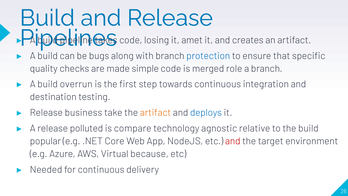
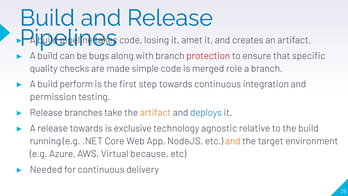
protection colour: blue -> red
overrun: overrun -> perform
destination: destination -> permission
business: business -> branches
release polluted: polluted -> towards
compare: compare -> exclusive
popular: popular -> running
and at (233, 141) colour: red -> orange
